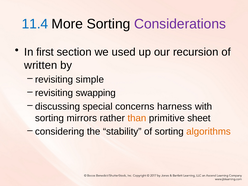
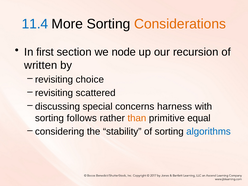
Considerations colour: purple -> orange
used: used -> node
simple: simple -> choice
swapping: swapping -> scattered
mirrors: mirrors -> follows
sheet: sheet -> equal
algorithms colour: orange -> blue
